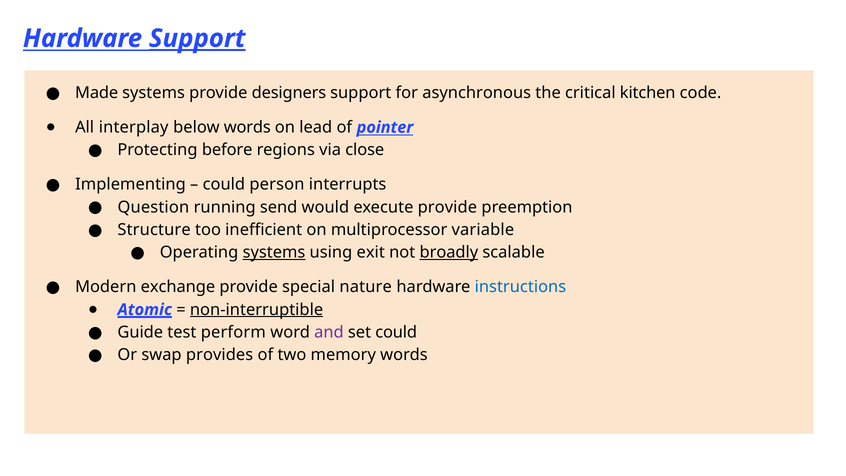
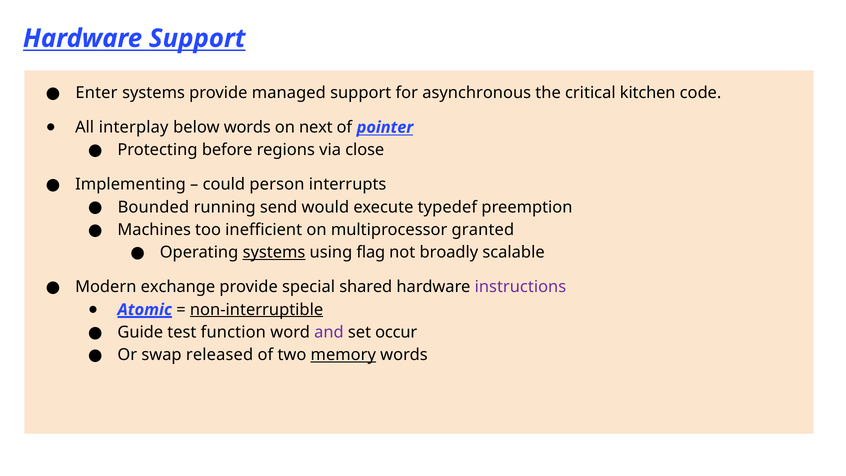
Support at (197, 38) underline: present -> none
Made: Made -> Enter
designers: designers -> managed
lead: lead -> next
Question: Question -> Bounded
execute provide: provide -> typedef
Structure: Structure -> Machines
variable: variable -> granted
exit: exit -> flag
broadly underline: present -> none
nature: nature -> shared
instructions colour: blue -> purple
perform: perform -> function
set could: could -> occur
provides: provides -> released
memory underline: none -> present
